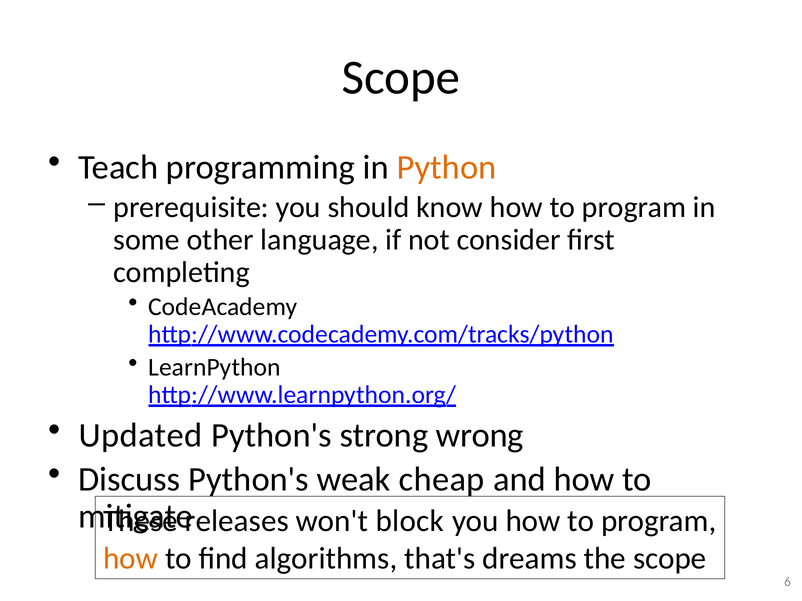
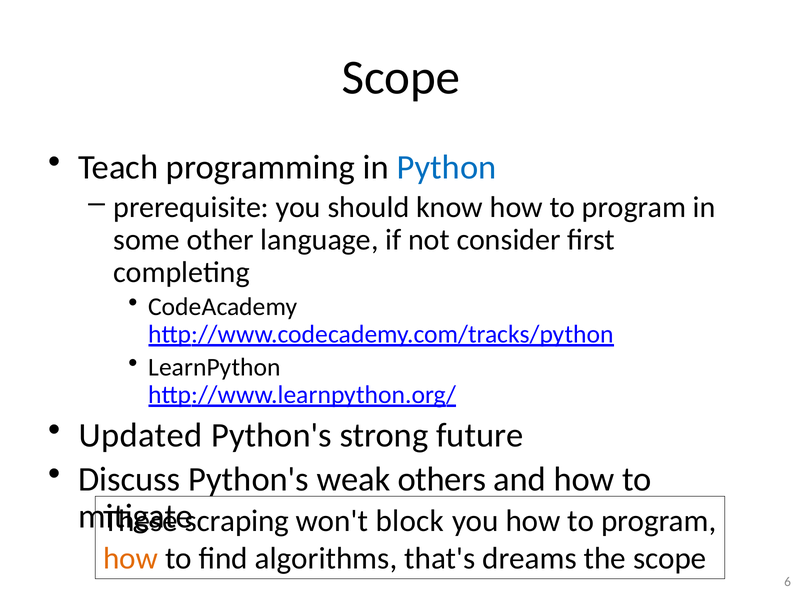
Python colour: orange -> blue
wrong: wrong -> future
cheap: cheap -> others
releases: releases -> scraping
